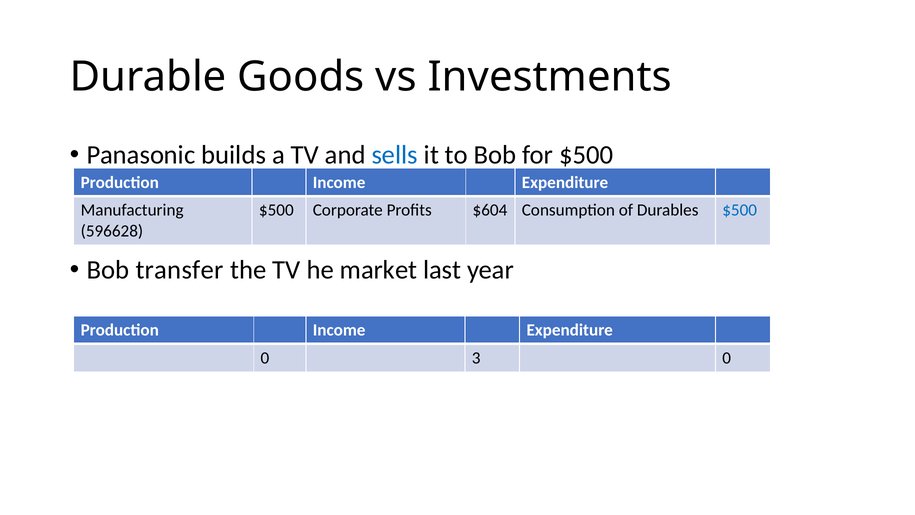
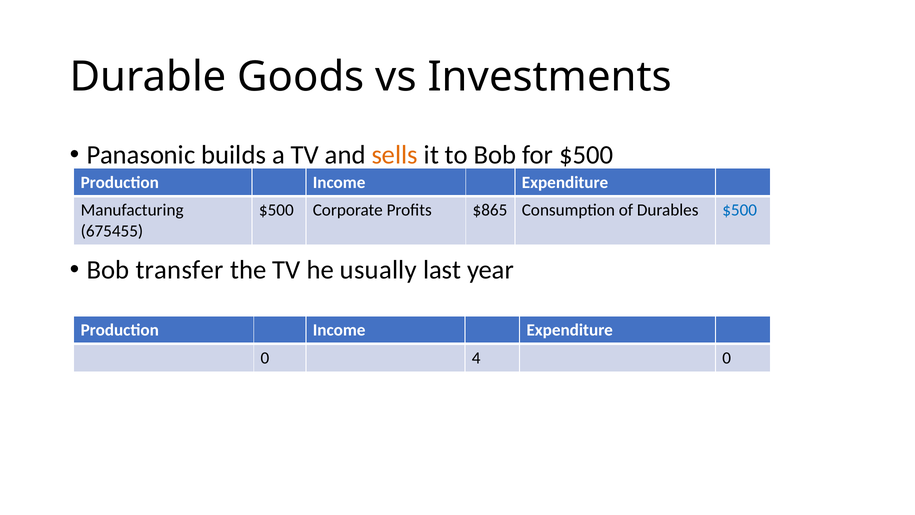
sells colour: blue -> orange
$604: $604 -> $865
596628: 596628 -> 675455
market: market -> usually
3: 3 -> 4
